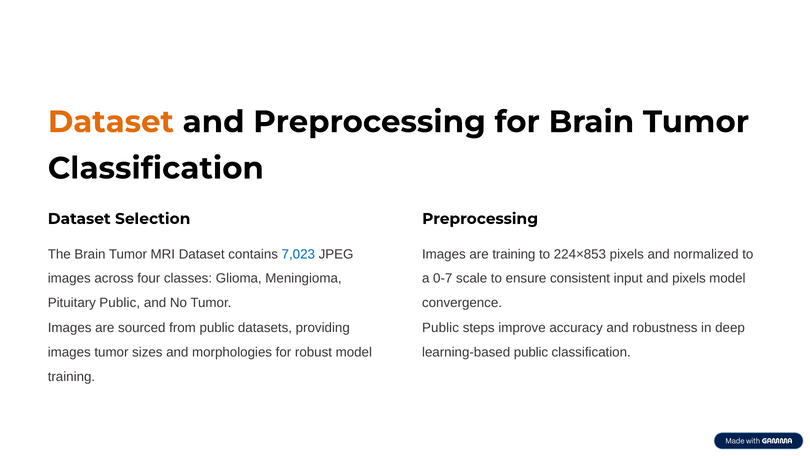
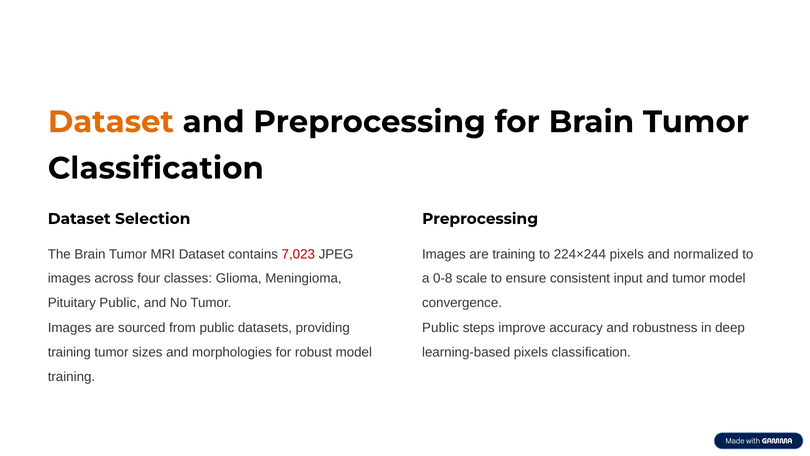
7,023 colour: blue -> red
224×853: 224×853 -> 224×244
0-7: 0-7 -> 0-8
and pixels: pixels -> tumor
images at (69, 352): images -> training
learning-based public: public -> pixels
